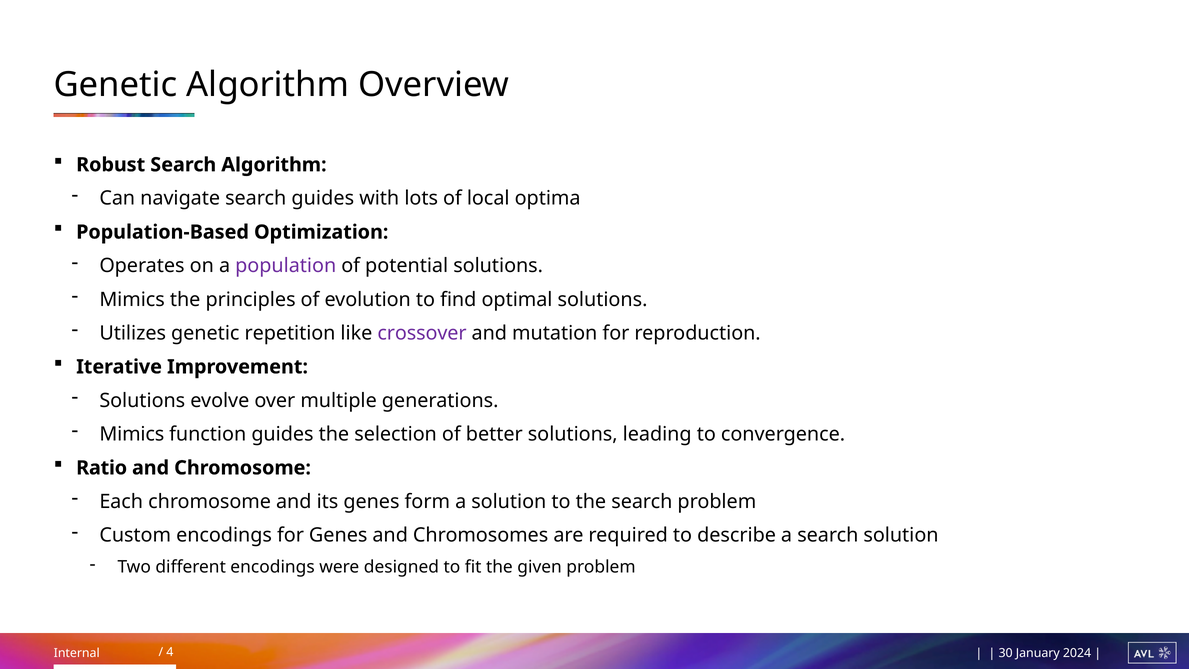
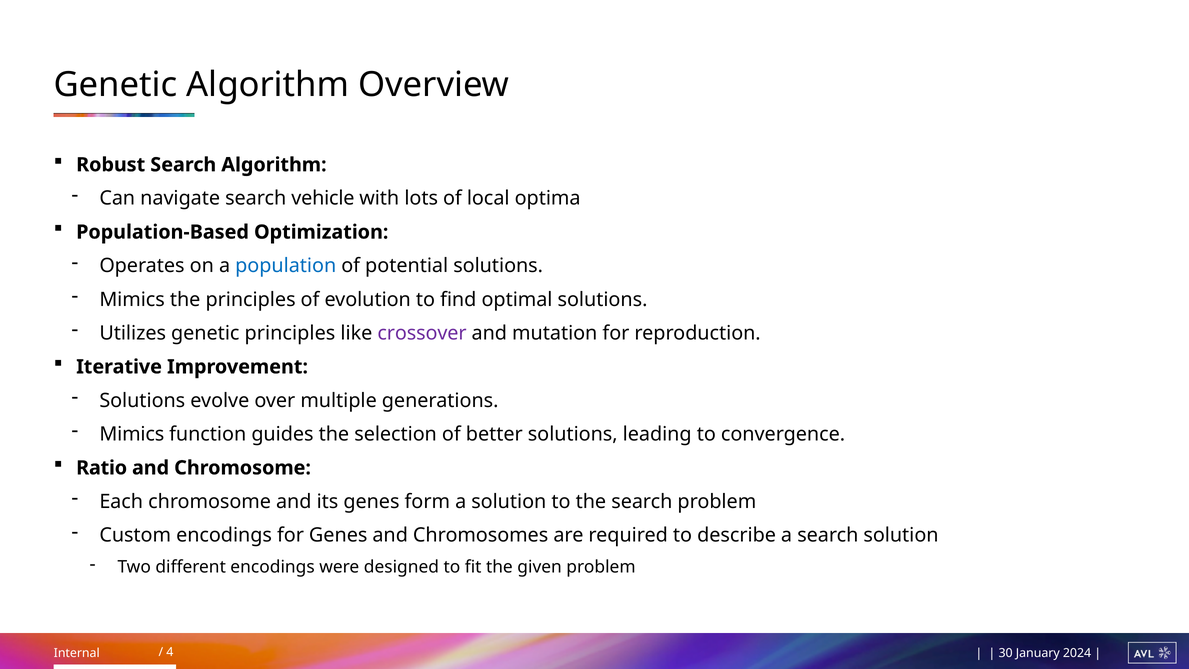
search guides: guides -> vehicle
population colour: purple -> blue
genetic repetition: repetition -> principles
